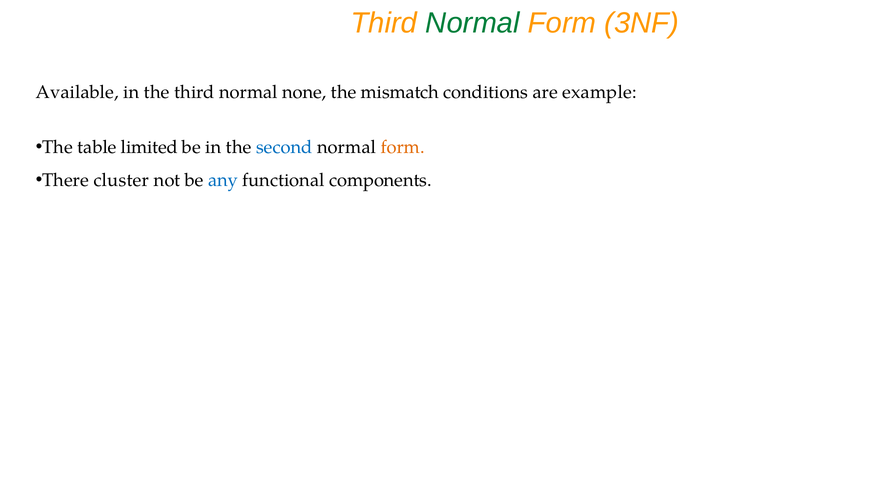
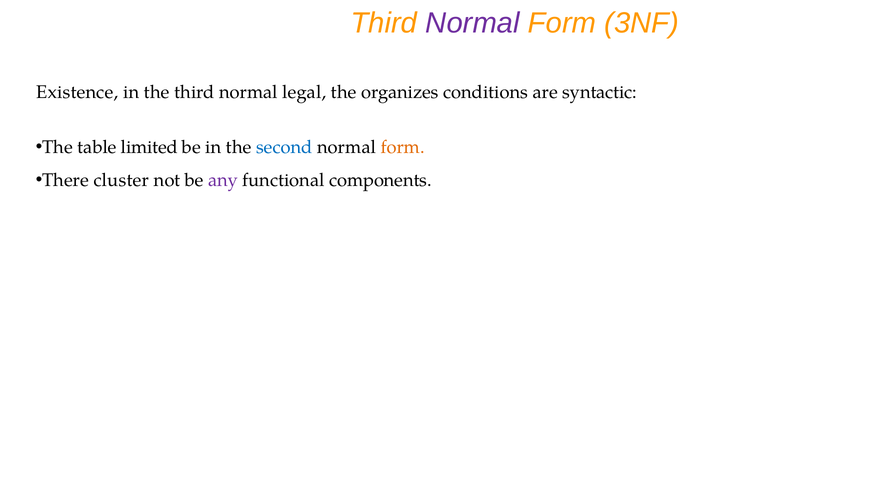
Normal at (473, 23) colour: green -> purple
Available: Available -> Existence
none: none -> legal
mismatch: mismatch -> organizes
example: example -> syntactic
any colour: blue -> purple
